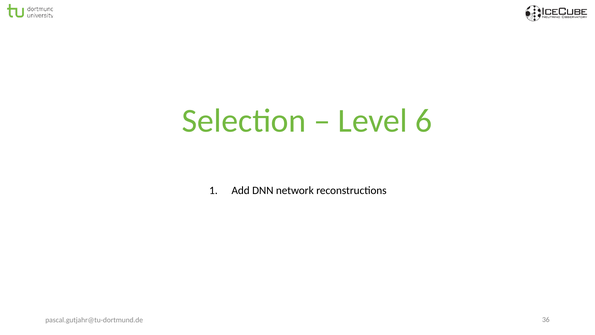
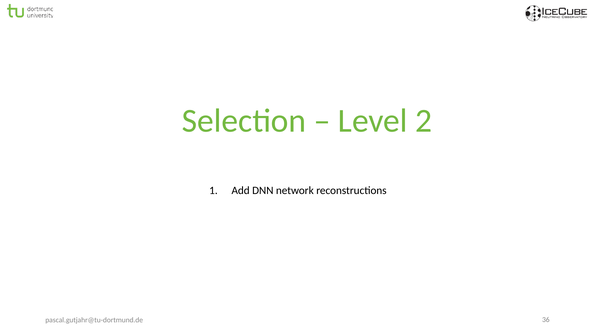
6: 6 -> 2
